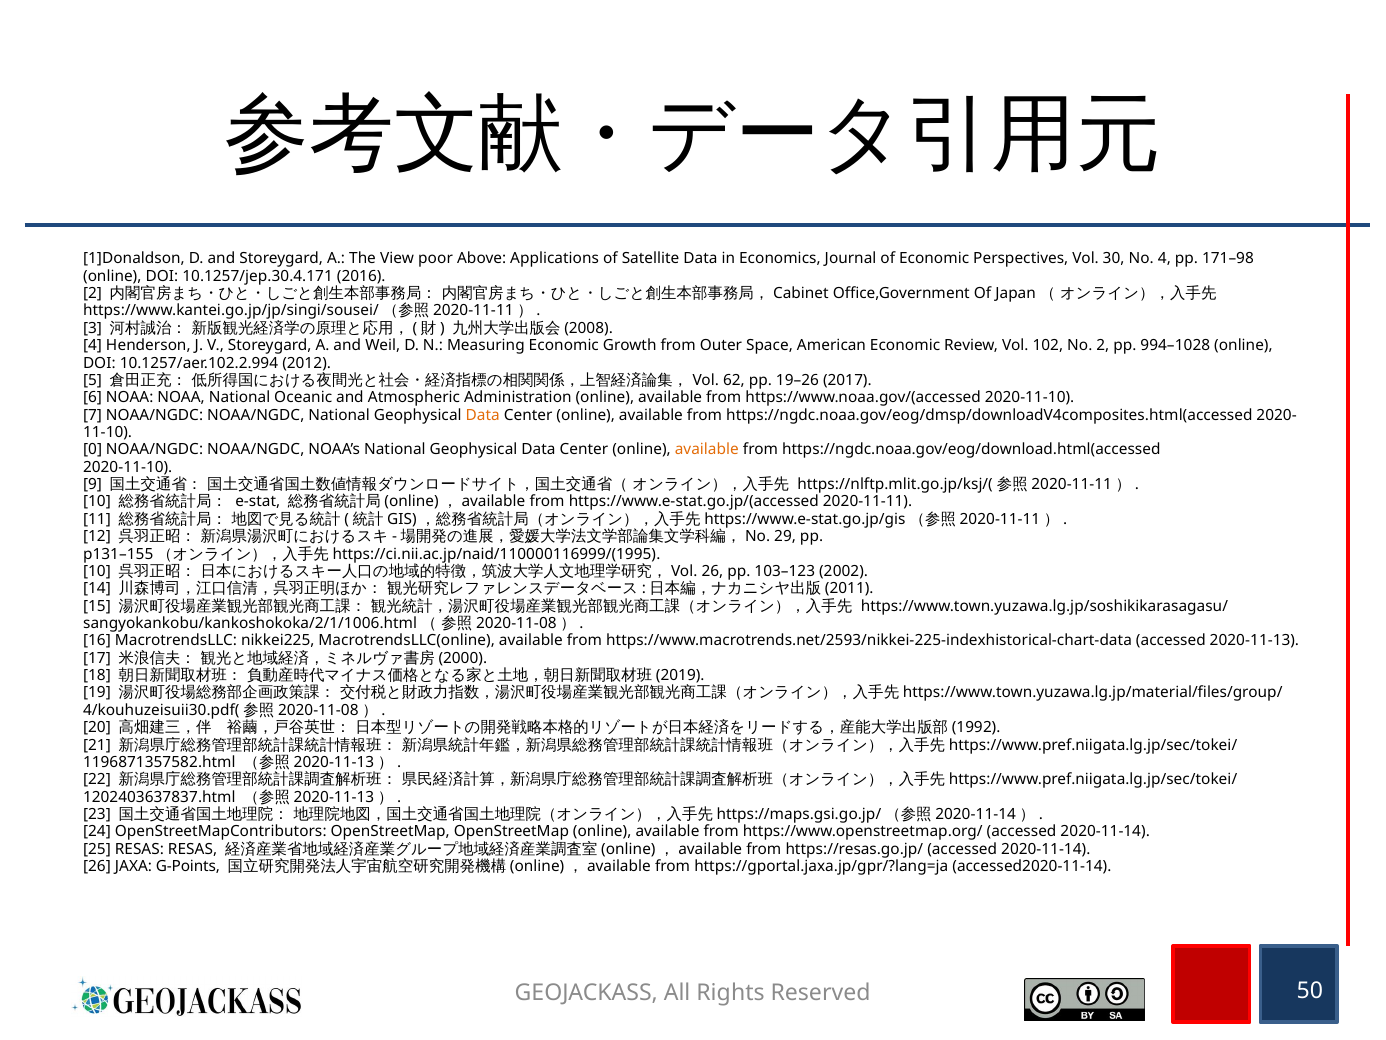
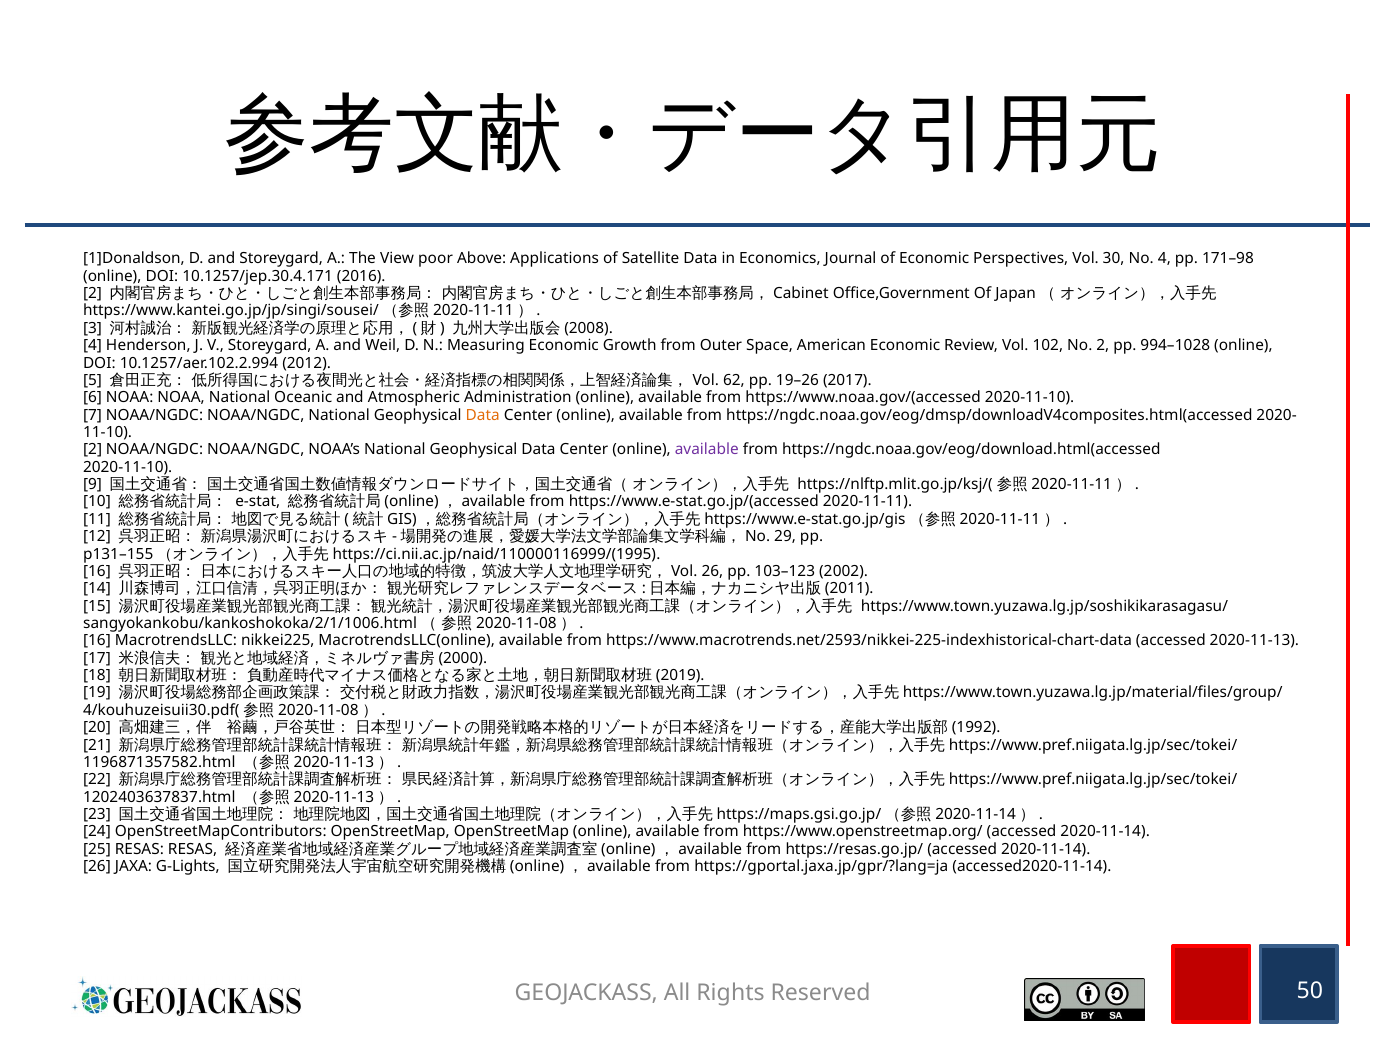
0 at (93, 450): 0 -> 2
available at (707, 450) colour: orange -> purple
10 at (97, 571): 10 -> 16
G-Points: G-Points -> G-Lights
